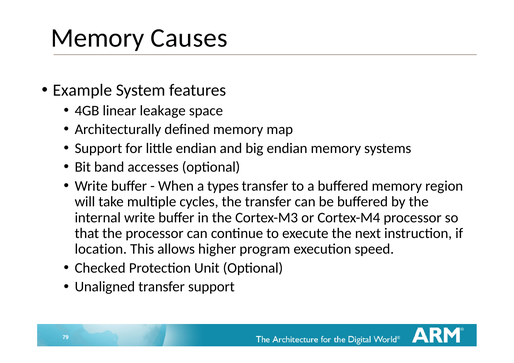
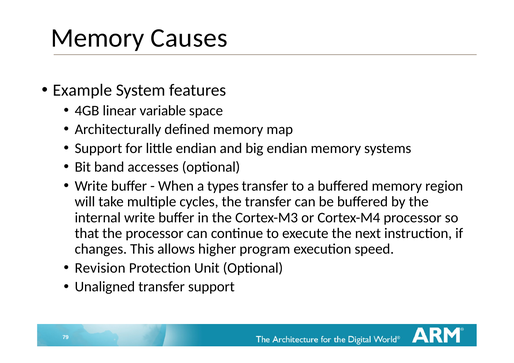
leakage: leakage -> variable
location: location -> changes
Checked: Checked -> Revision
